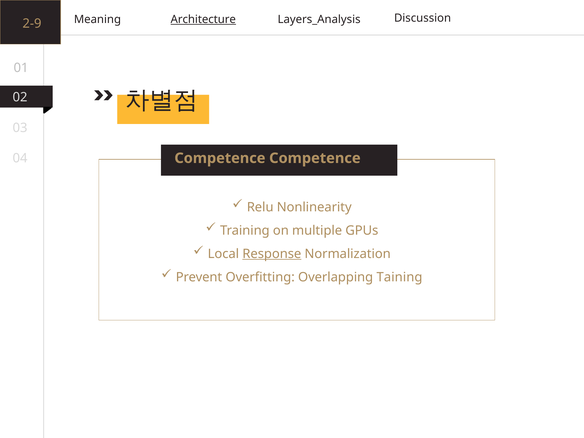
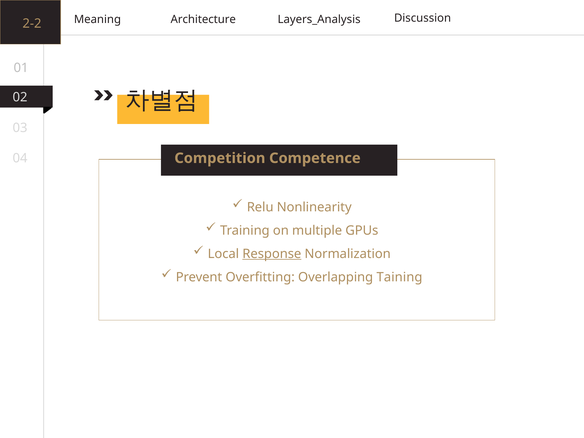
Architecture underline: present -> none
2-9: 2-9 -> 2-2
Competence at (220, 158): Competence -> Competition
